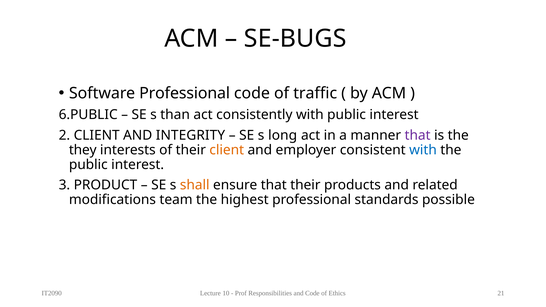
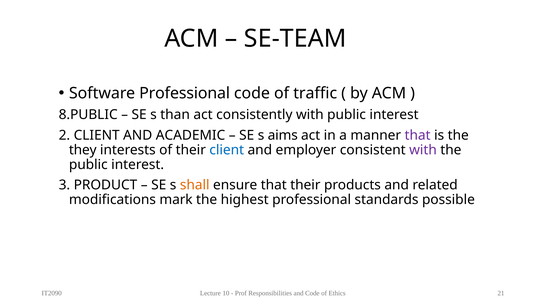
SE-BUGS: SE-BUGS -> SE-TEAM
6.PUBLIC: 6.PUBLIC -> 8.PUBLIC
INTEGRITY: INTEGRITY -> ACADEMIC
long: long -> aims
client at (227, 150) colour: orange -> blue
with at (423, 150) colour: blue -> purple
team: team -> mark
